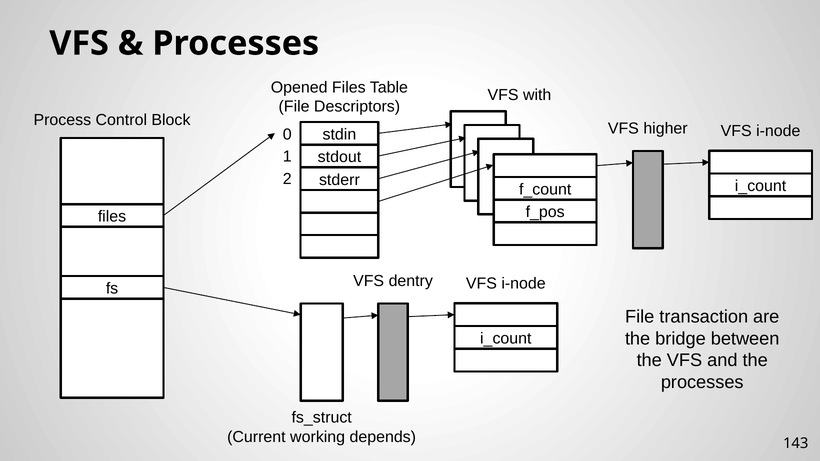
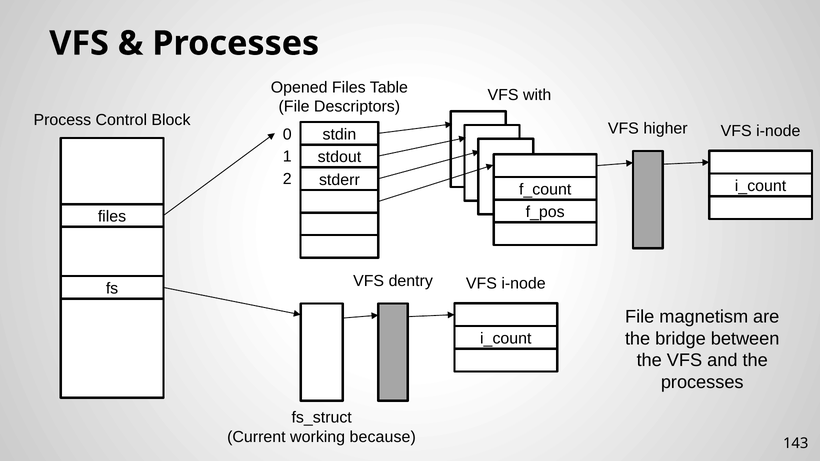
transaction: transaction -> magnetism
depends: depends -> because
